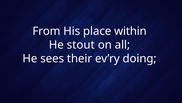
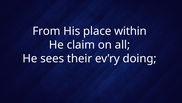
stout: stout -> claim
